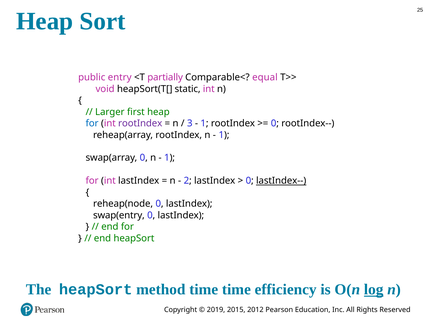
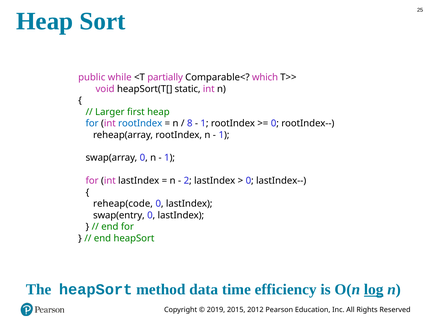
entry: entry -> while
equal: equal -> which
rootIndex at (140, 123) colour: purple -> blue
3: 3 -> 8
lastIndex-- underline: present -> none
reheap(node: reheap(node -> reheap(code
method time: time -> data
